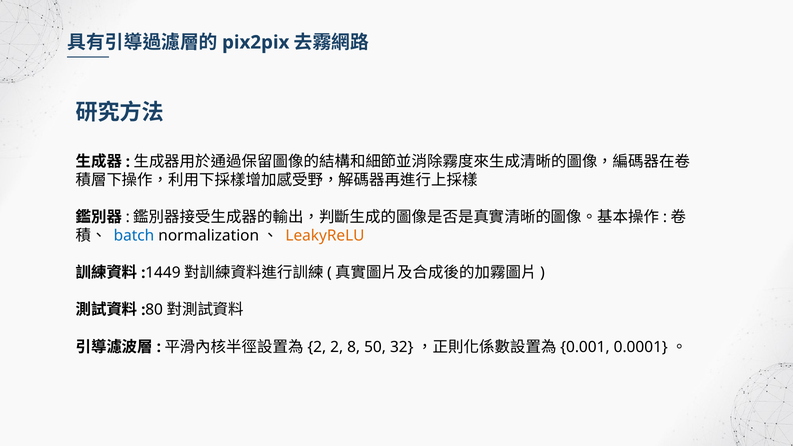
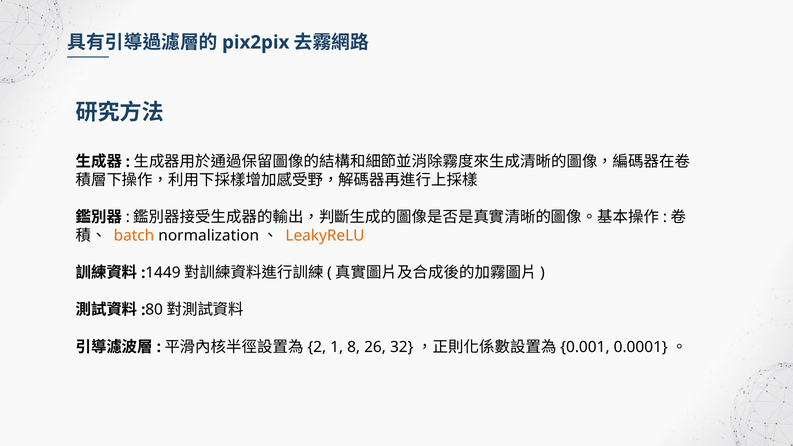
batch colour: blue -> orange
2: 2 -> 1
50: 50 -> 26
